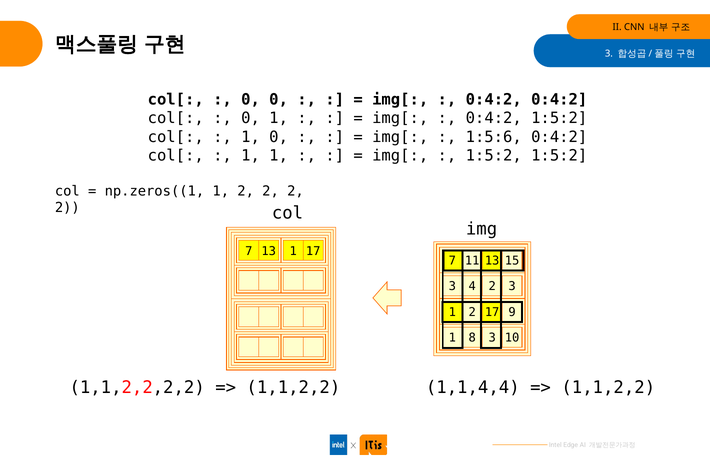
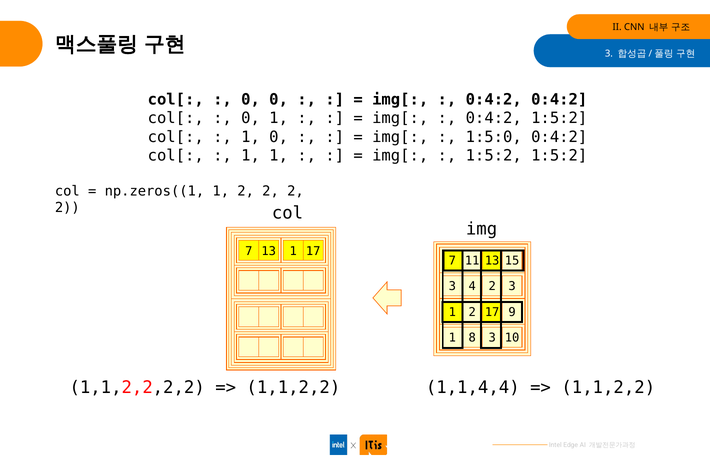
1:5:6: 1:5:6 -> 1:5:0
